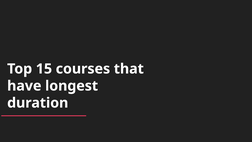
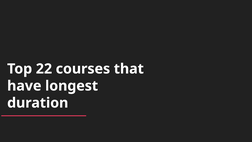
15: 15 -> 22
